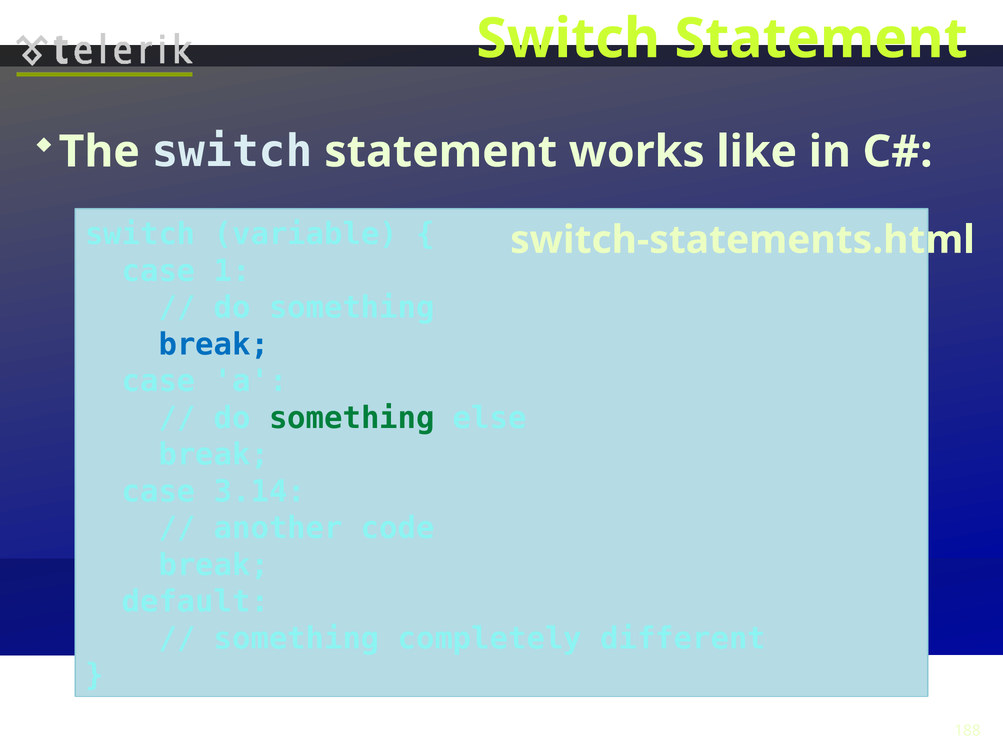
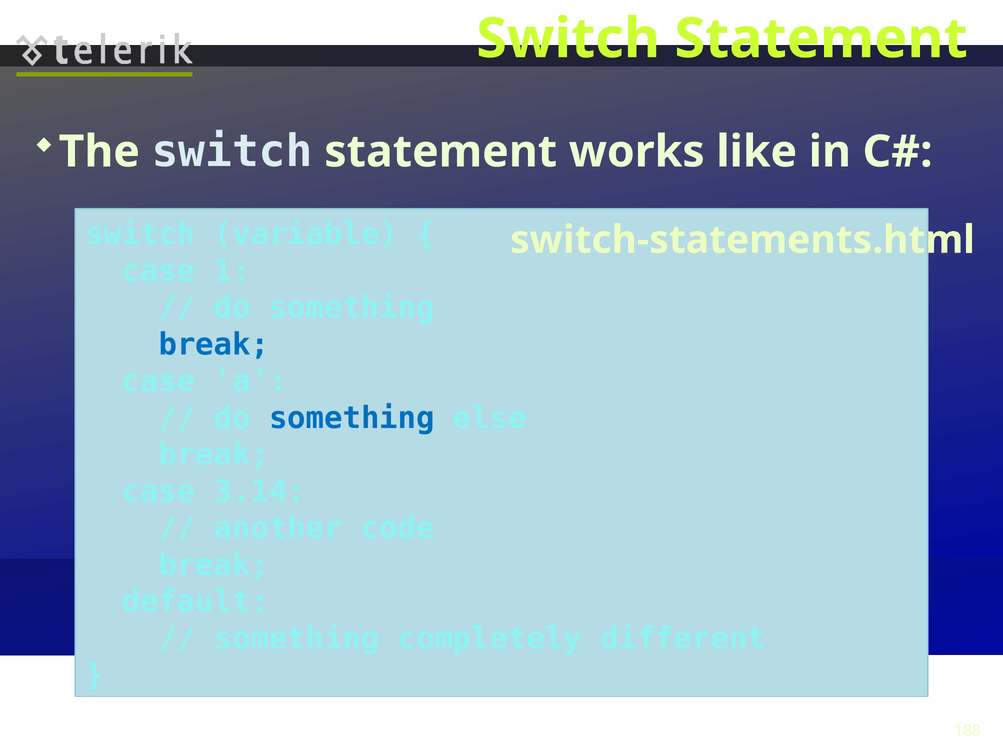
something at (352, 418) colour: green -> blue
